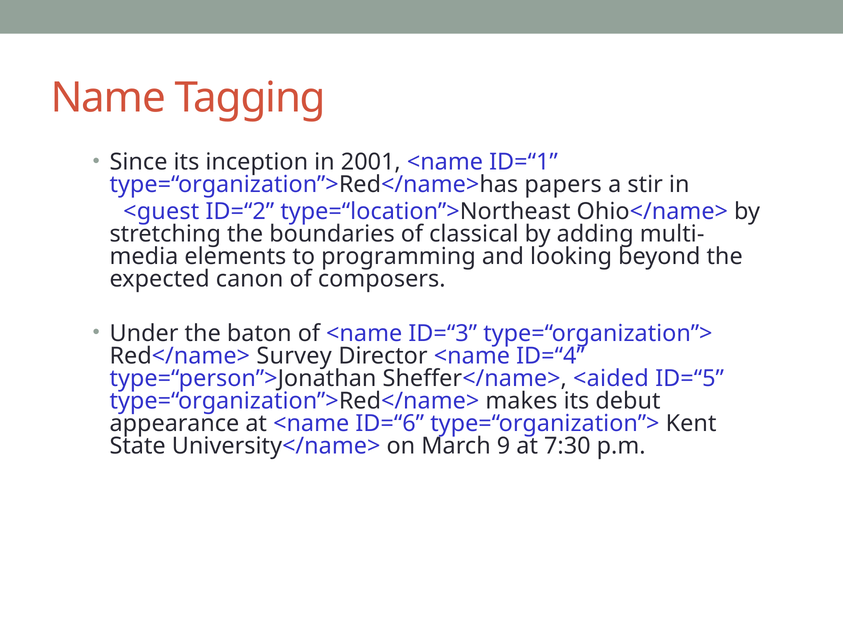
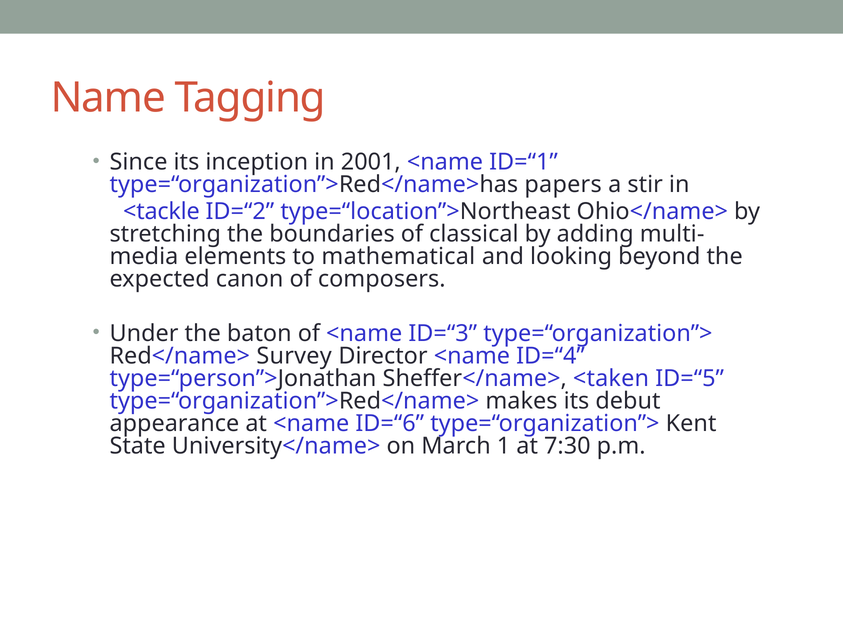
<guest: <guest -> <tackle
programming: programming -> mathematical
<aided: <aided -> <taken
9: 9 -> 1
